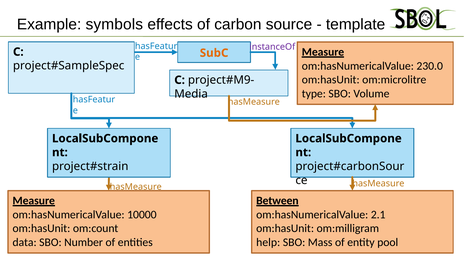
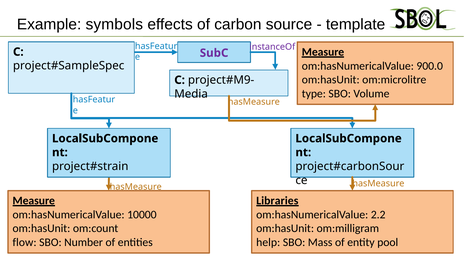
SubC colour: orange -> purple
230.0: 230.0 -> 900.0
Between: Between -> Libraries
2.1: 2.1 -> 2.2
data: data -> flow
